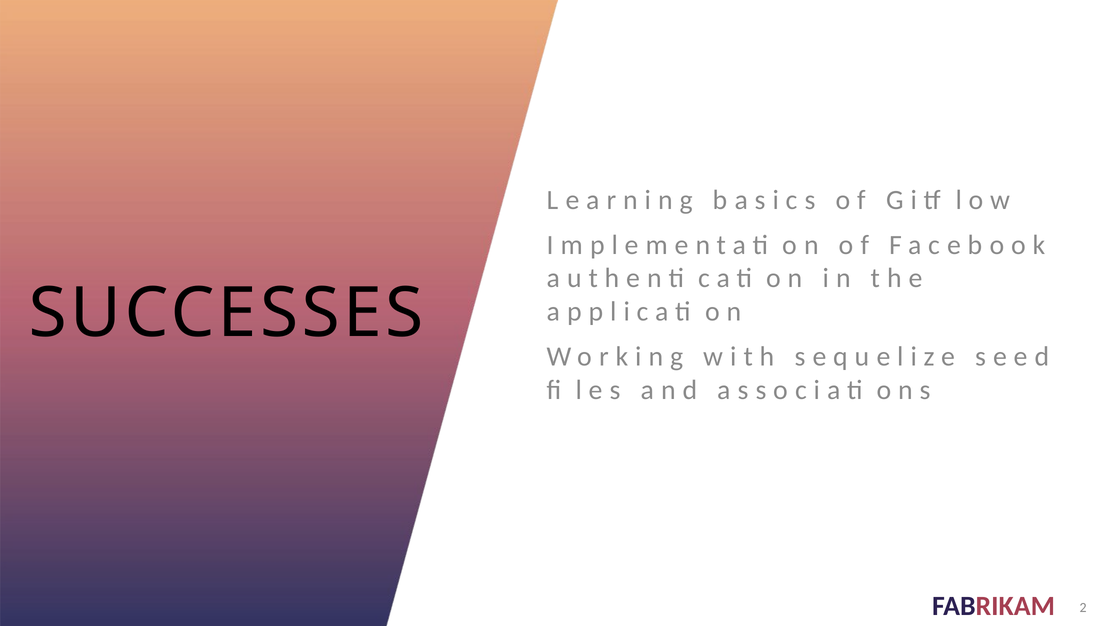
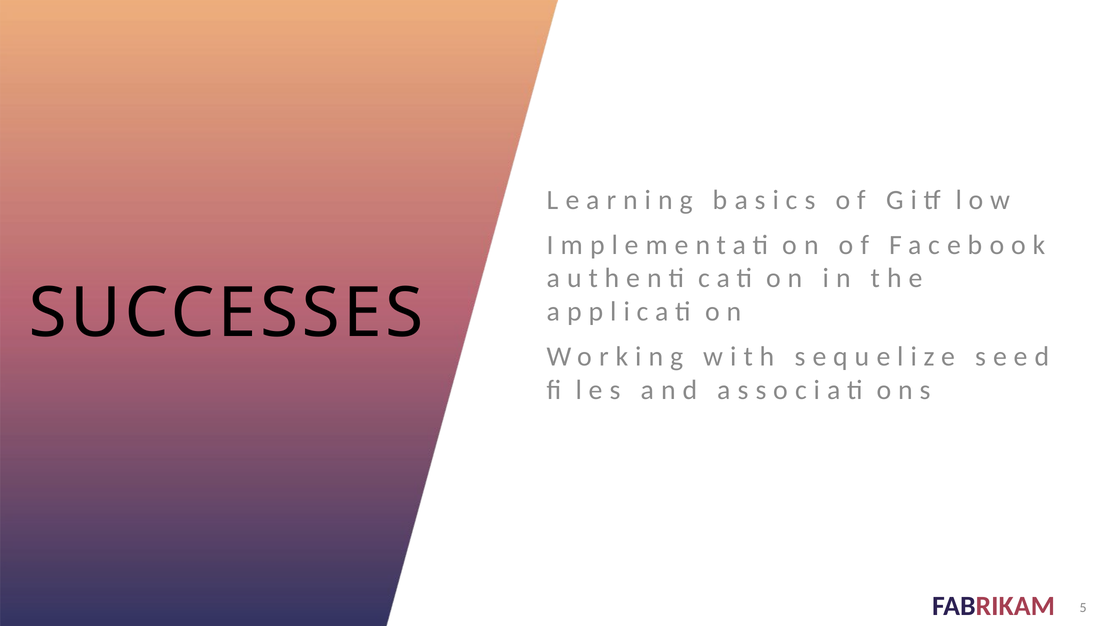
2: 2 -> 5
